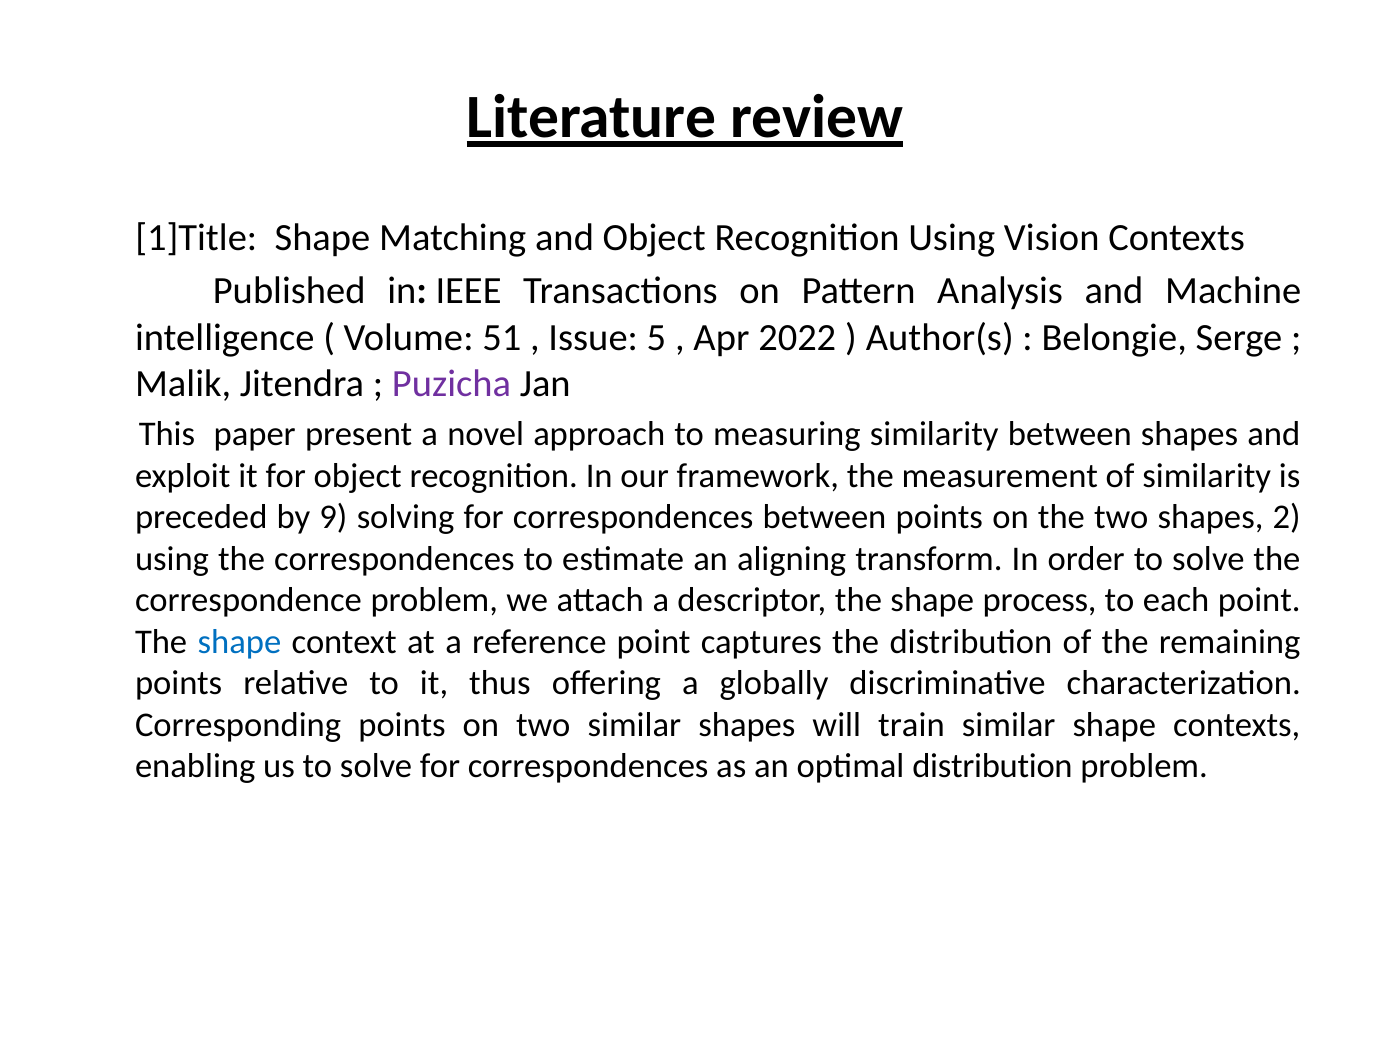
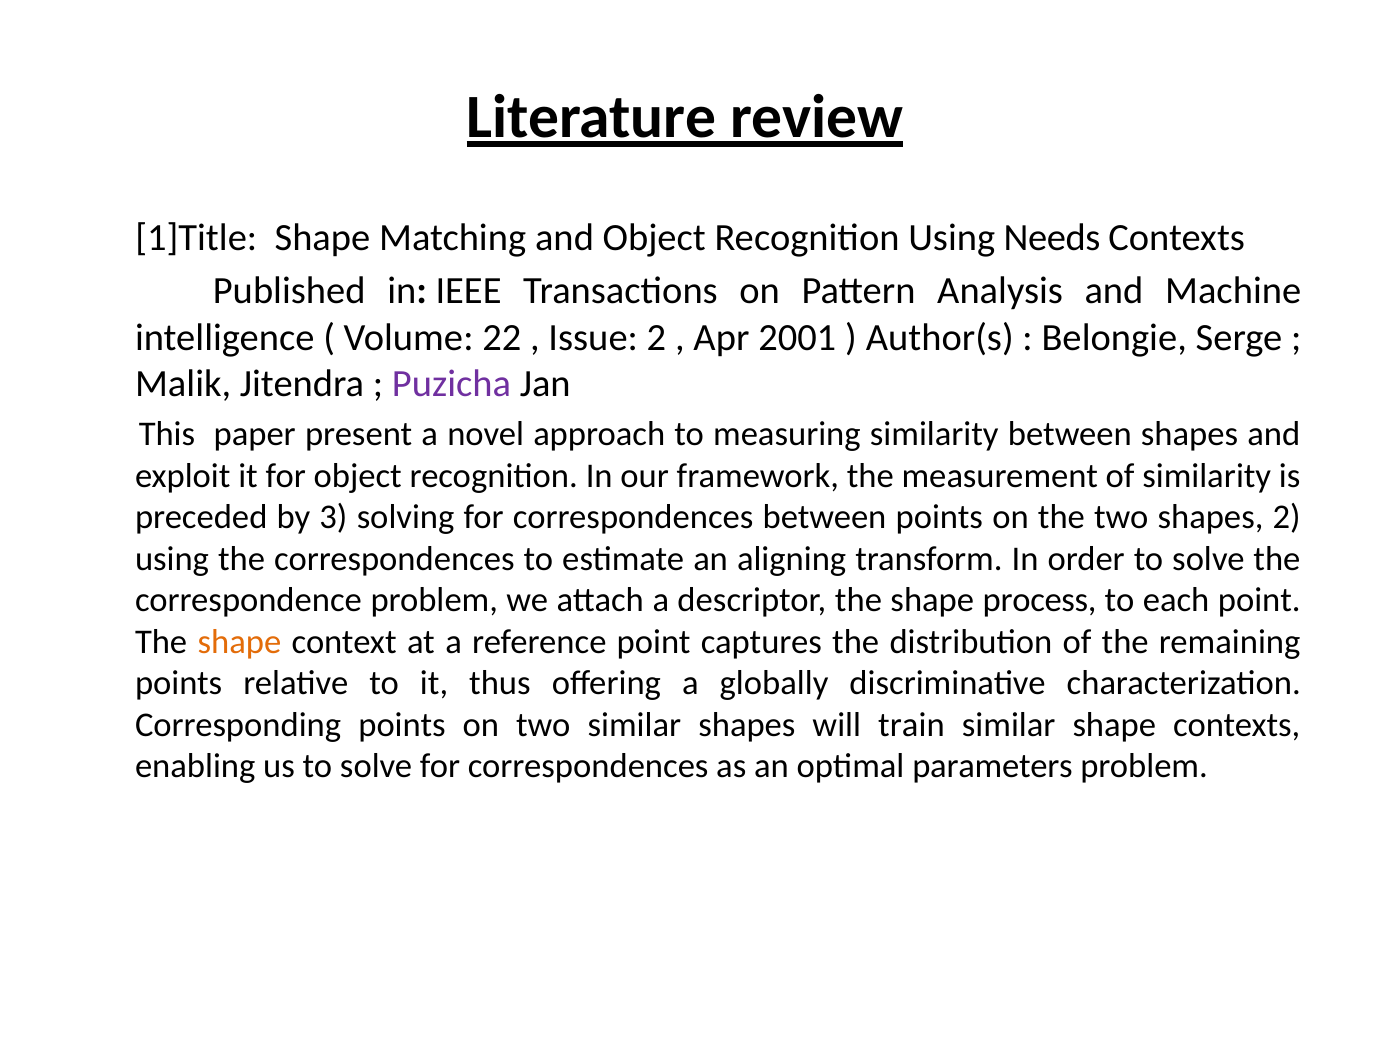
Vision: Vision -> Needs
51: 51 -> 22
Issue 5: 5 -> 2
2022: 2022 -> 2001
9: 9 -> 3
shape at (239, 642) colour: blue -> orange
optimal distribution: distribution -> parameters
